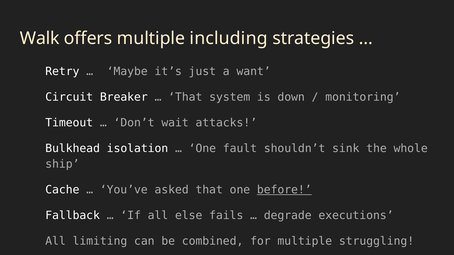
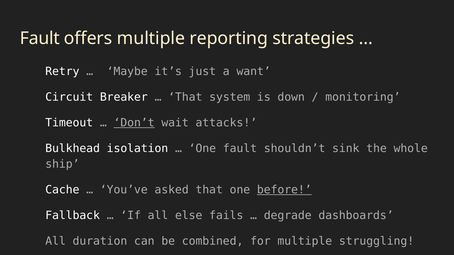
Walk at (40, 38): Walk -> Fault
including: including -> reporting
Don’t underline: none -> present
executions: executions -> dashboards
limiting: limiting -> duration
